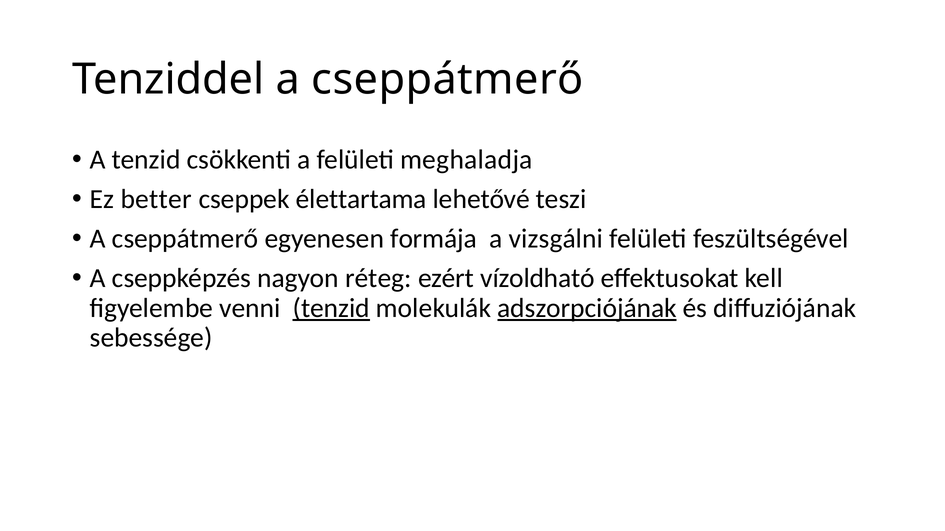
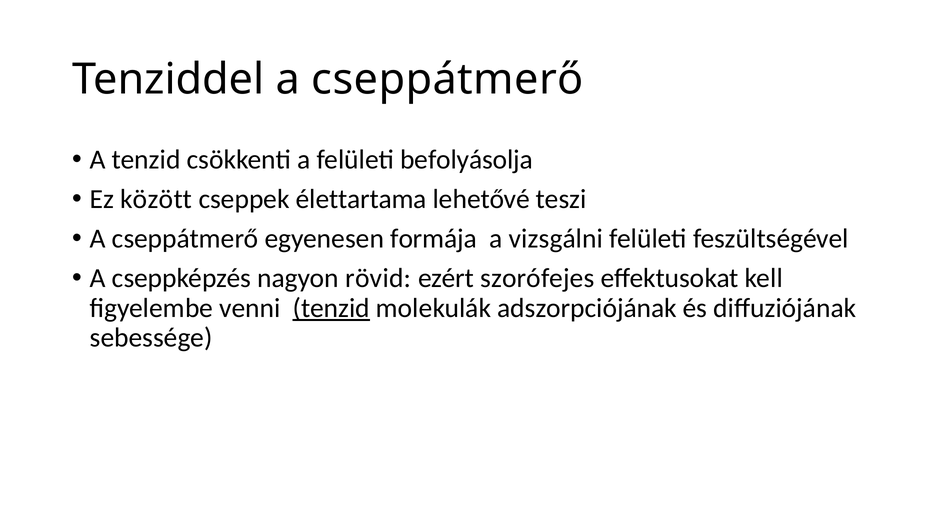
meghaladja: meghaladja -> befolyásolja
better: better -> között
réteg: réteg -> rövid
vízoldható: vízoldható -> szorófejes
adszorpciójának underline: present -> none
